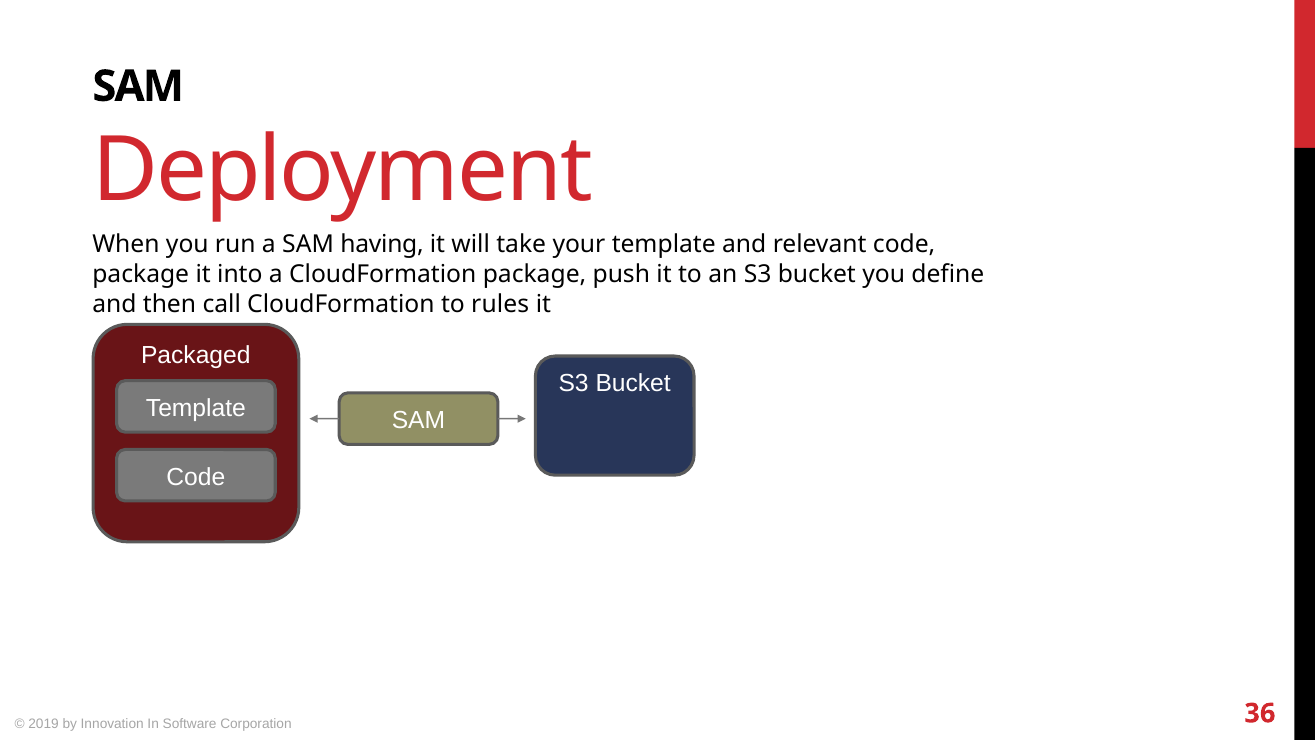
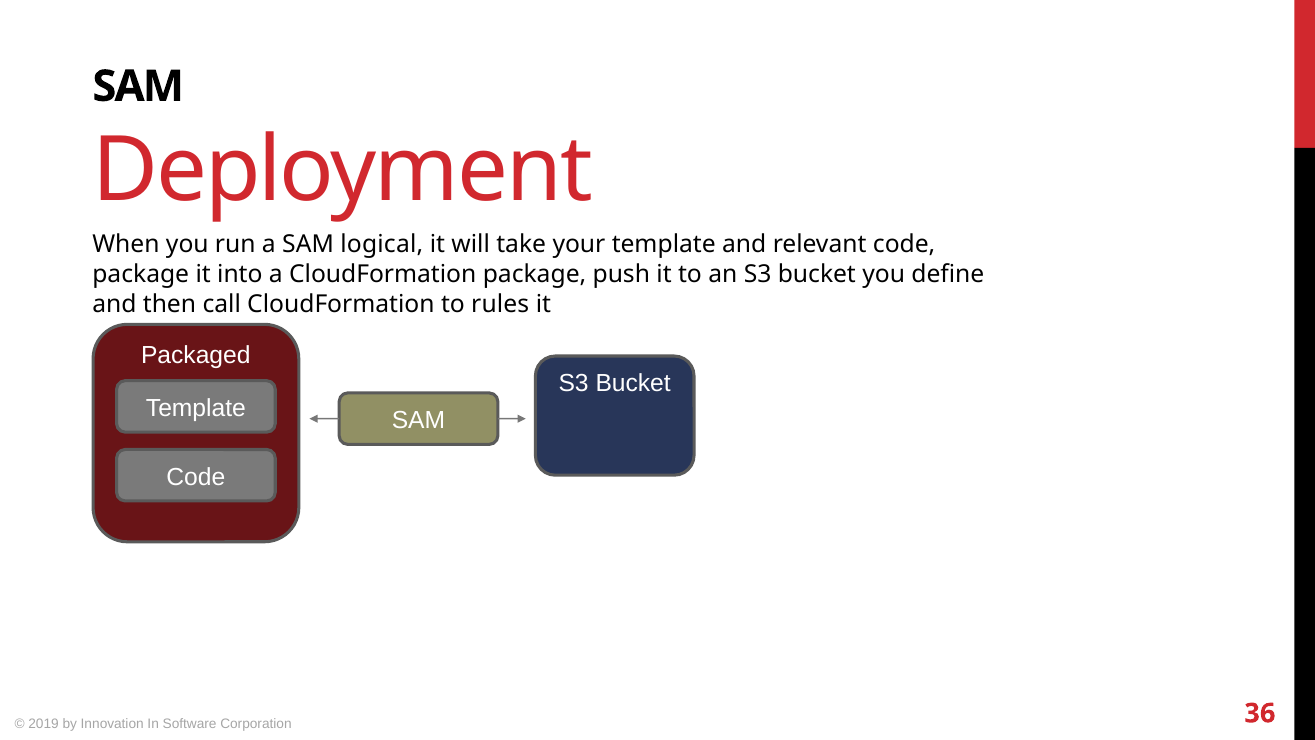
having: having -> logical
